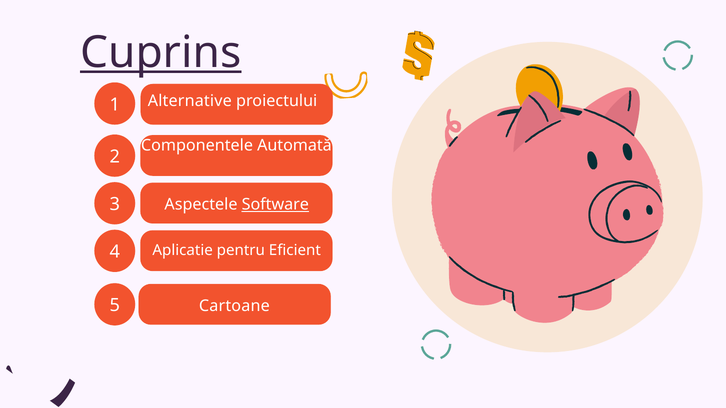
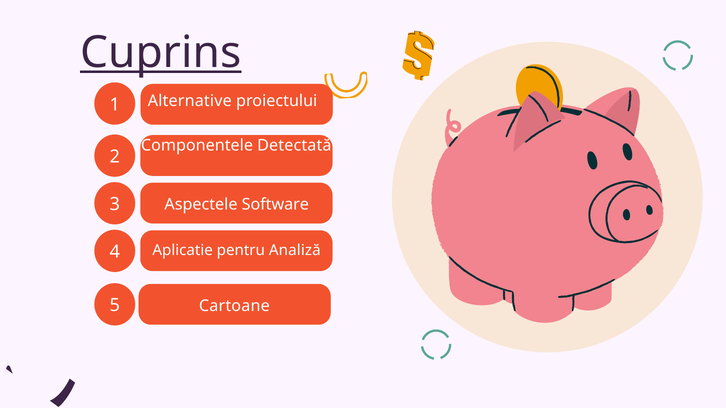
Automată: Automată -> Detectată
Software underline: present -> none
Eficient: Eficient -> Analiză
